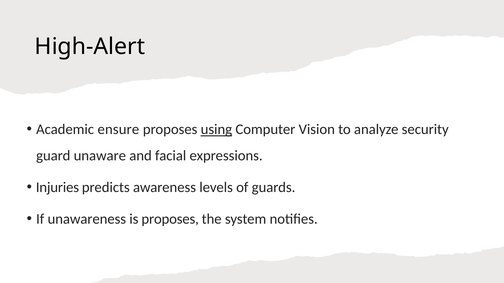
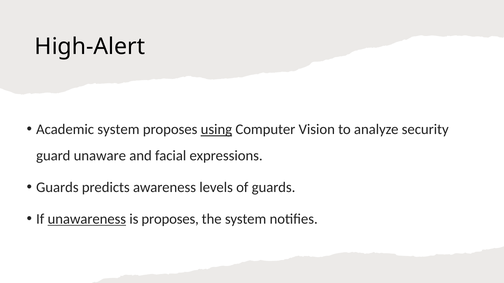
Academic ensure: ensure -> system
Injuries at (57, 188): Injuries -> Guards
unawareness underline: none -> present
